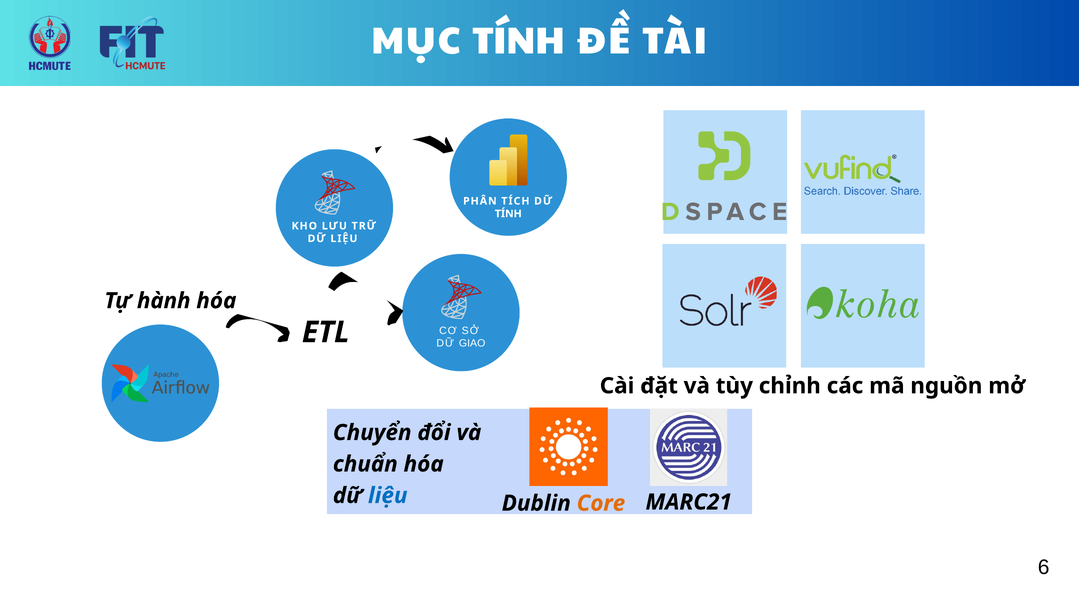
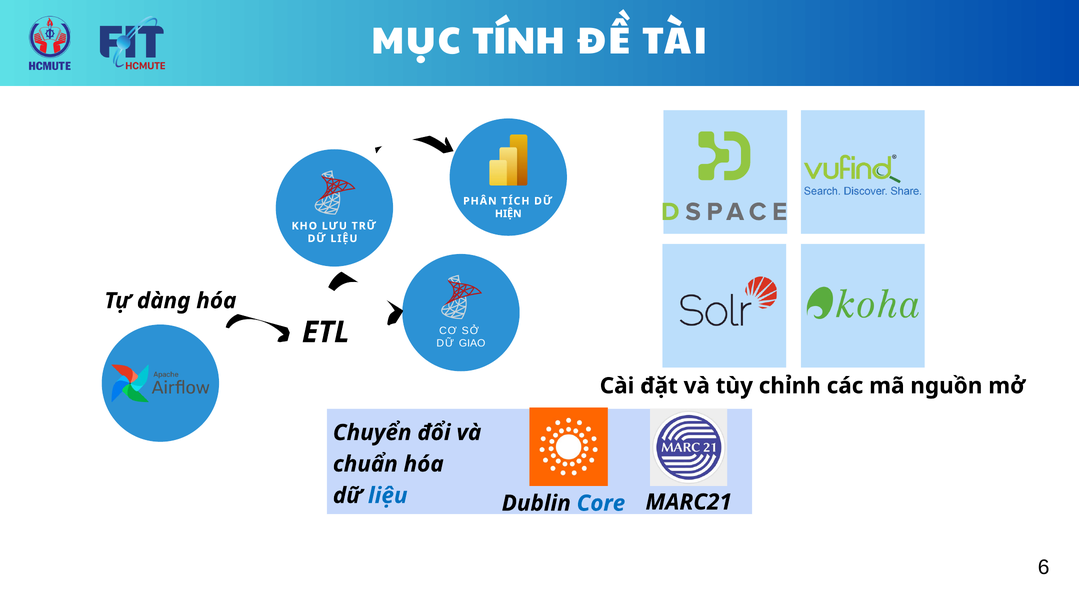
TÍNH at (508, 214): TÍNH -> HIỆN
hành: hành -> dàng
Core colour: orange -> blue
